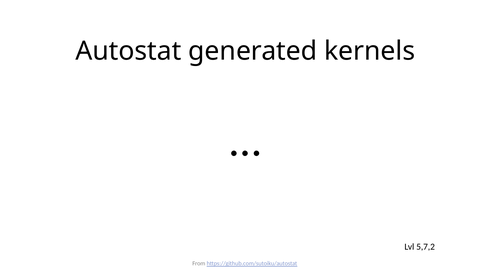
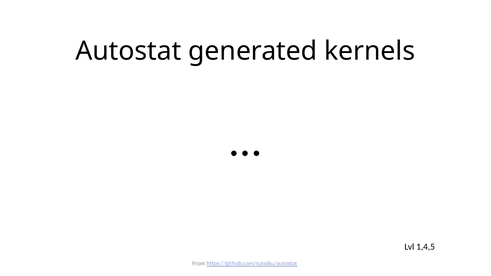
5,7,2: 5,7,2 -> 1,4,5
